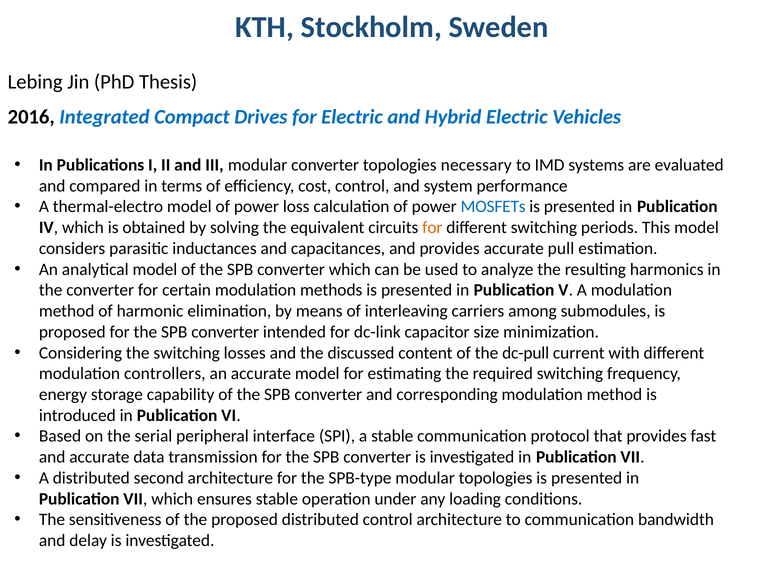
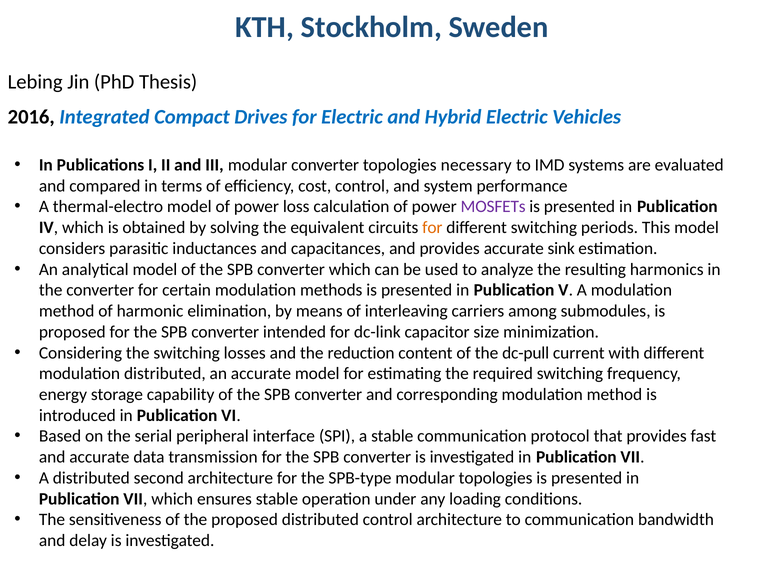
MOSFETs colour: blue -> purple
pull: pull -> sink
discussed: discussed -> reduction
modulation controllers: controllers -> distributed
